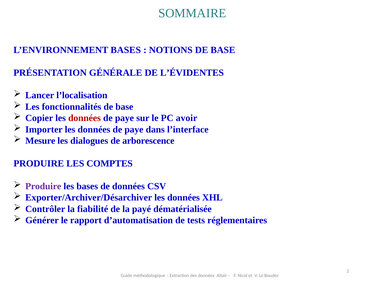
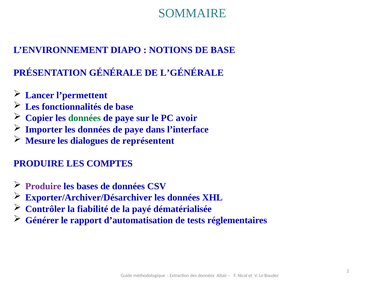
L’ENVIRONNEMENT BASES: BASES -> DIAPO
L’ÉVIDENTES: L’ÉVIDENTES -> L’GÉNÉRALE
l’localisation: l’localisation -> l’permettent
données at (84, 118) colour: red -> green
arborescence: arborescence -> représentent
